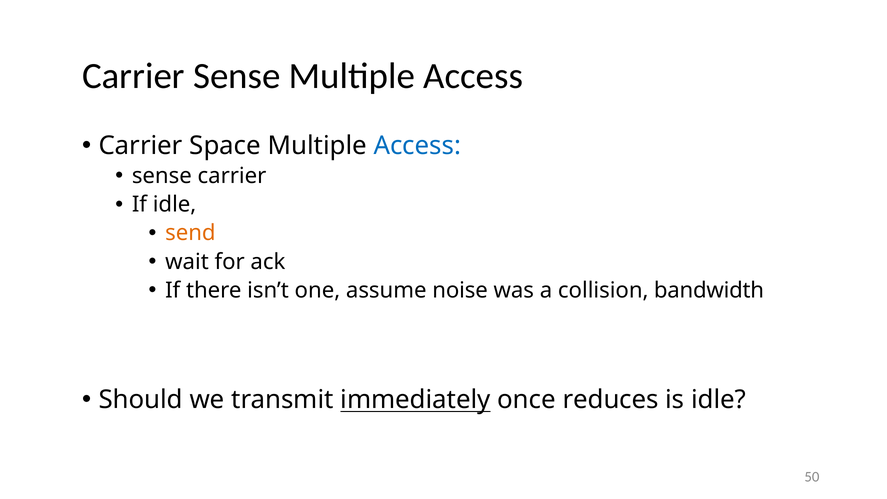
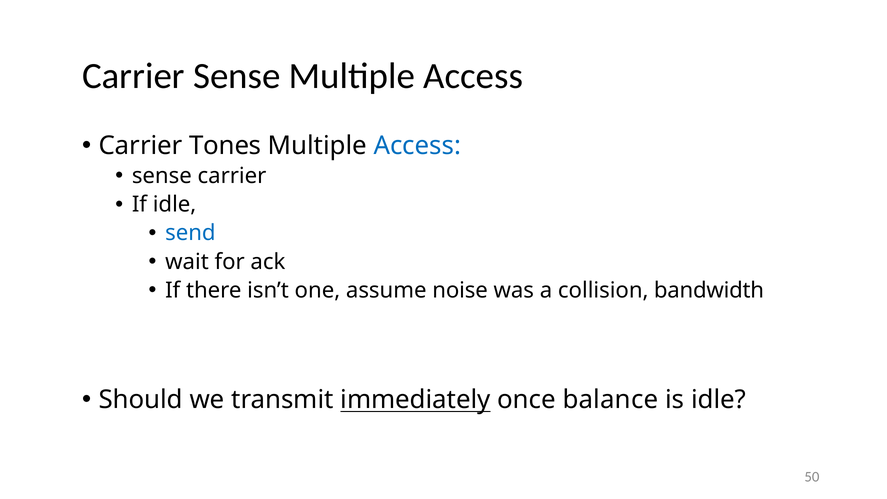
Space: Space -> Tones
send colour: orange -> blue
reduces: reduces -> balance
